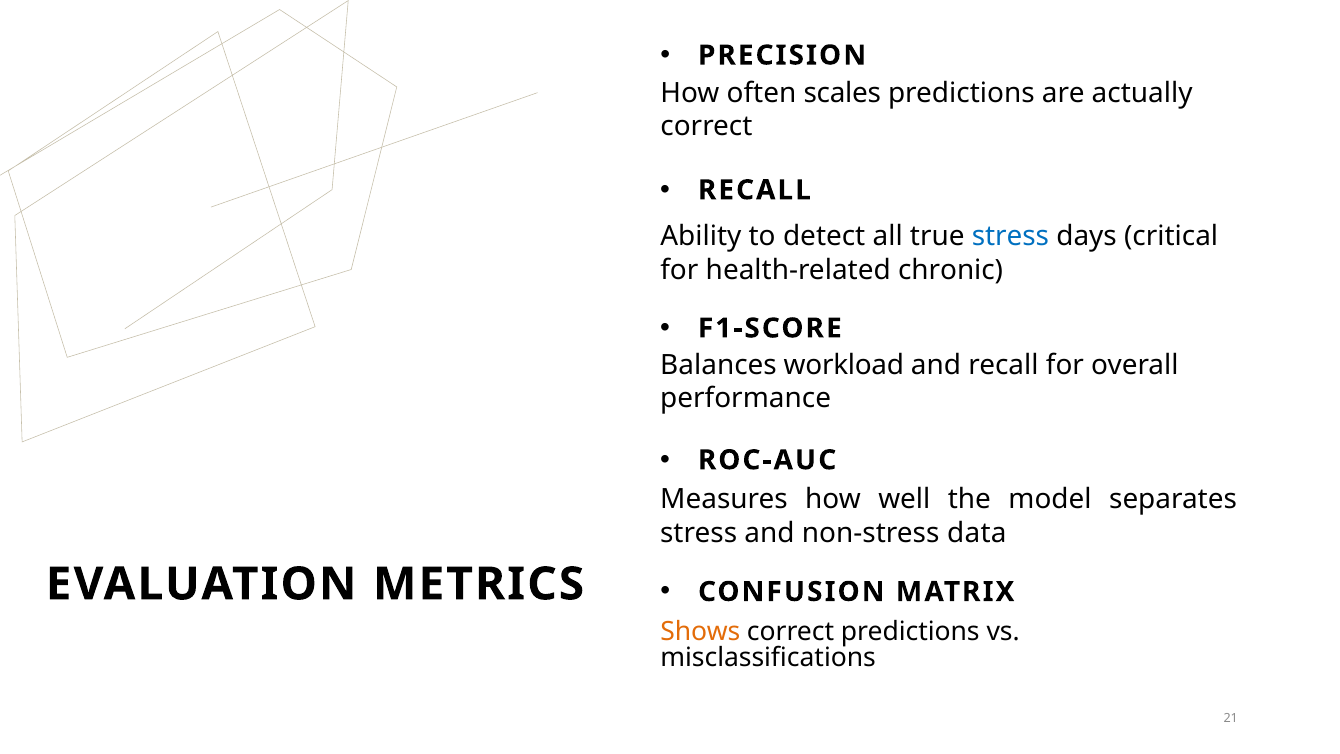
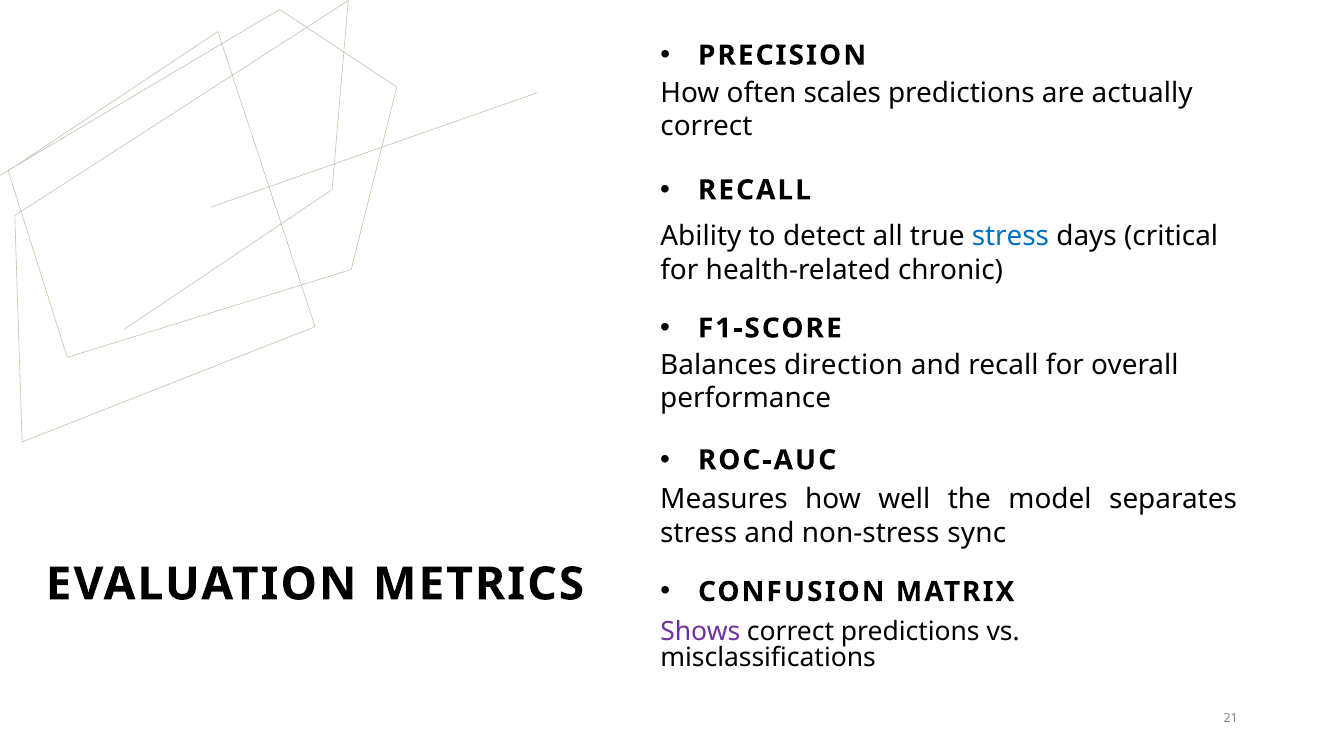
workload: workload -> direction
data: data -> sync
Shows colour: orange -> purple
